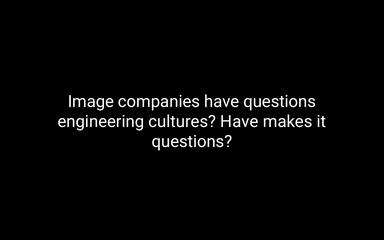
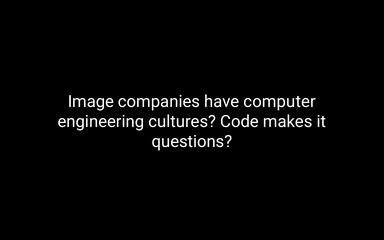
have questions: questions -> computer
cultures Have: Have -> Code
